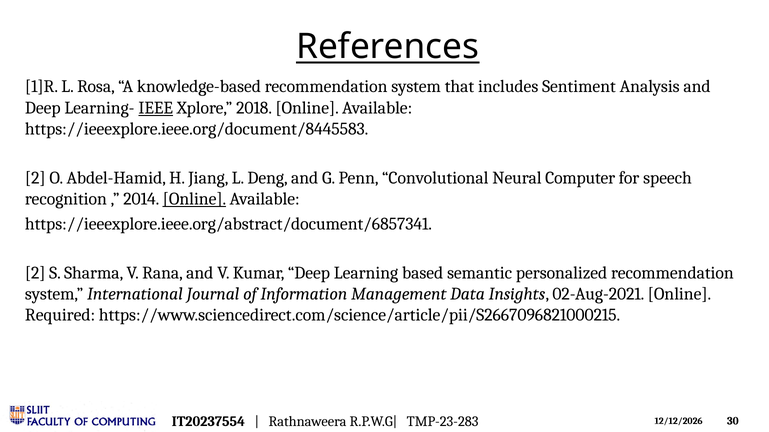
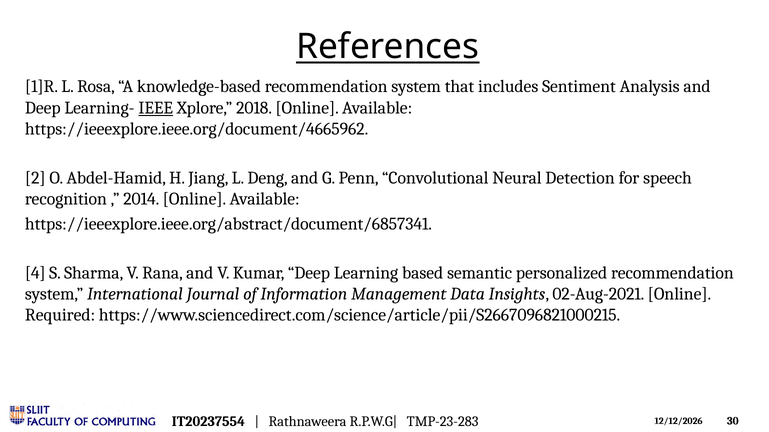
https://ieeexplore.ieee.org/document/8445583: https://ieeexplore.ieee.org/document/8445583 -> https://ieeexplore.ieee.org/document/4665962
Computer: Computer -> Detection
Online at (194, 199) underline: present -> none
2 at (35, 273): 2 -> 4
